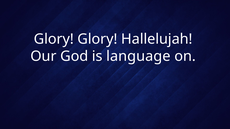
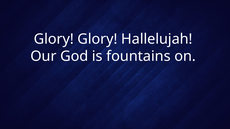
language: language -> fountains
